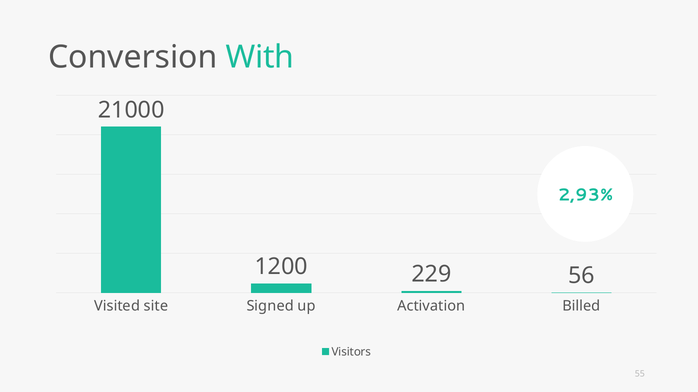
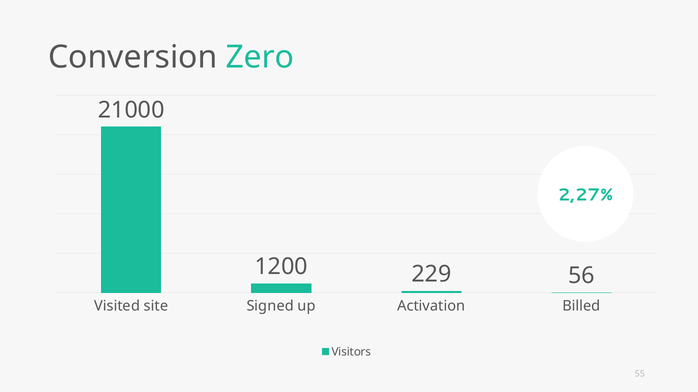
With: With -> Zero
2,93%: 2,93% -> 2,27%
